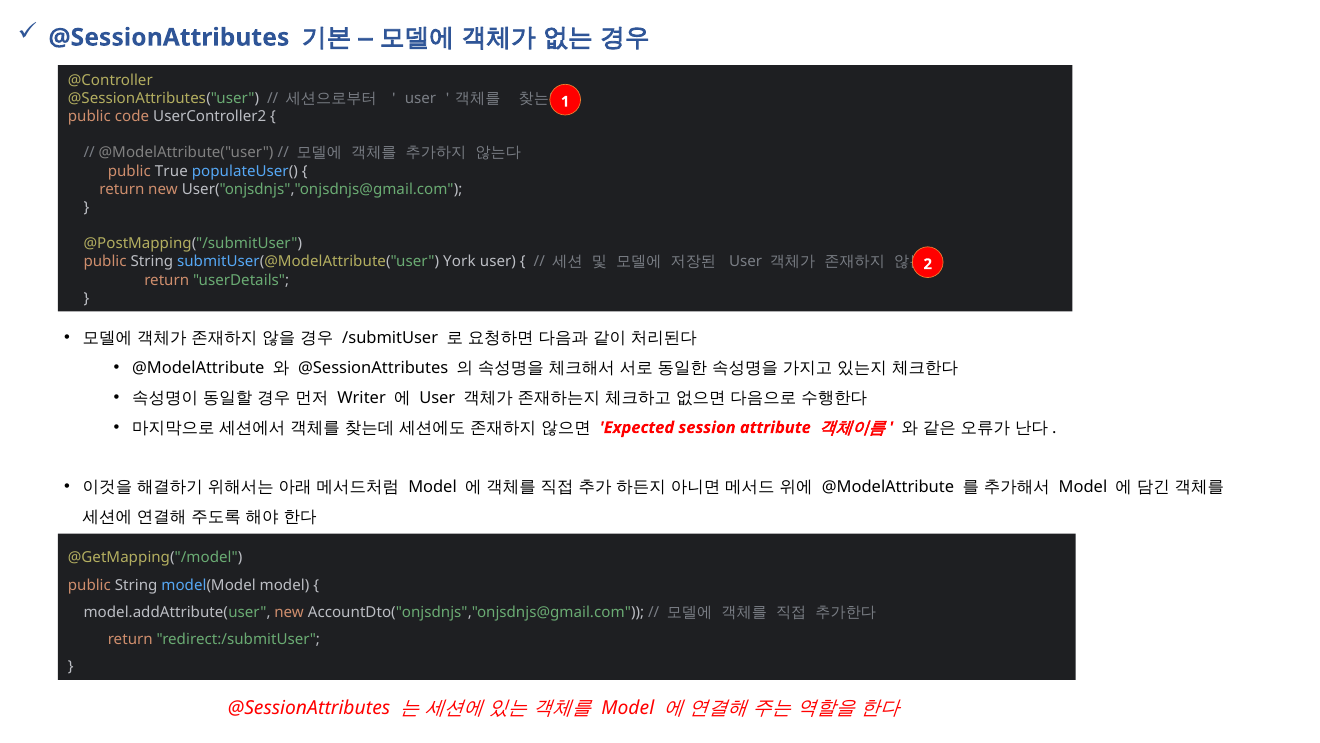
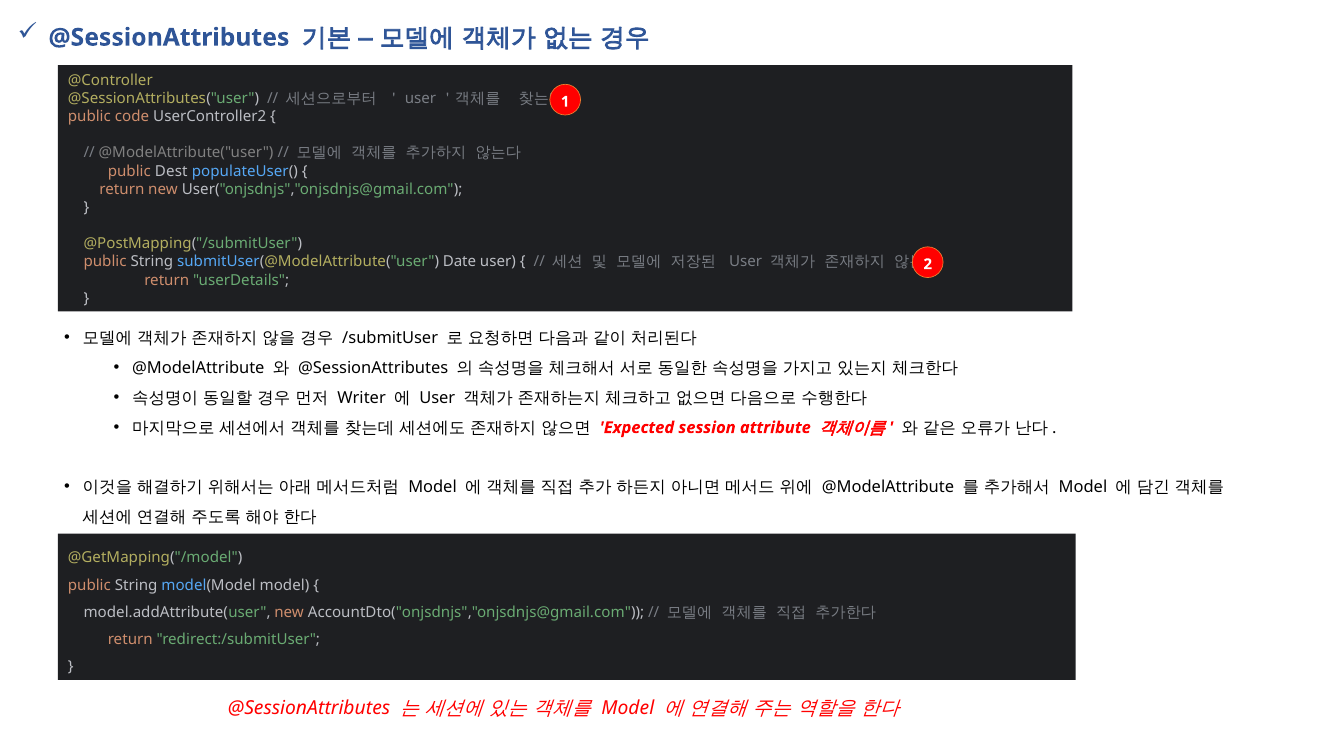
True: True -> Dest
York: York -> Date
